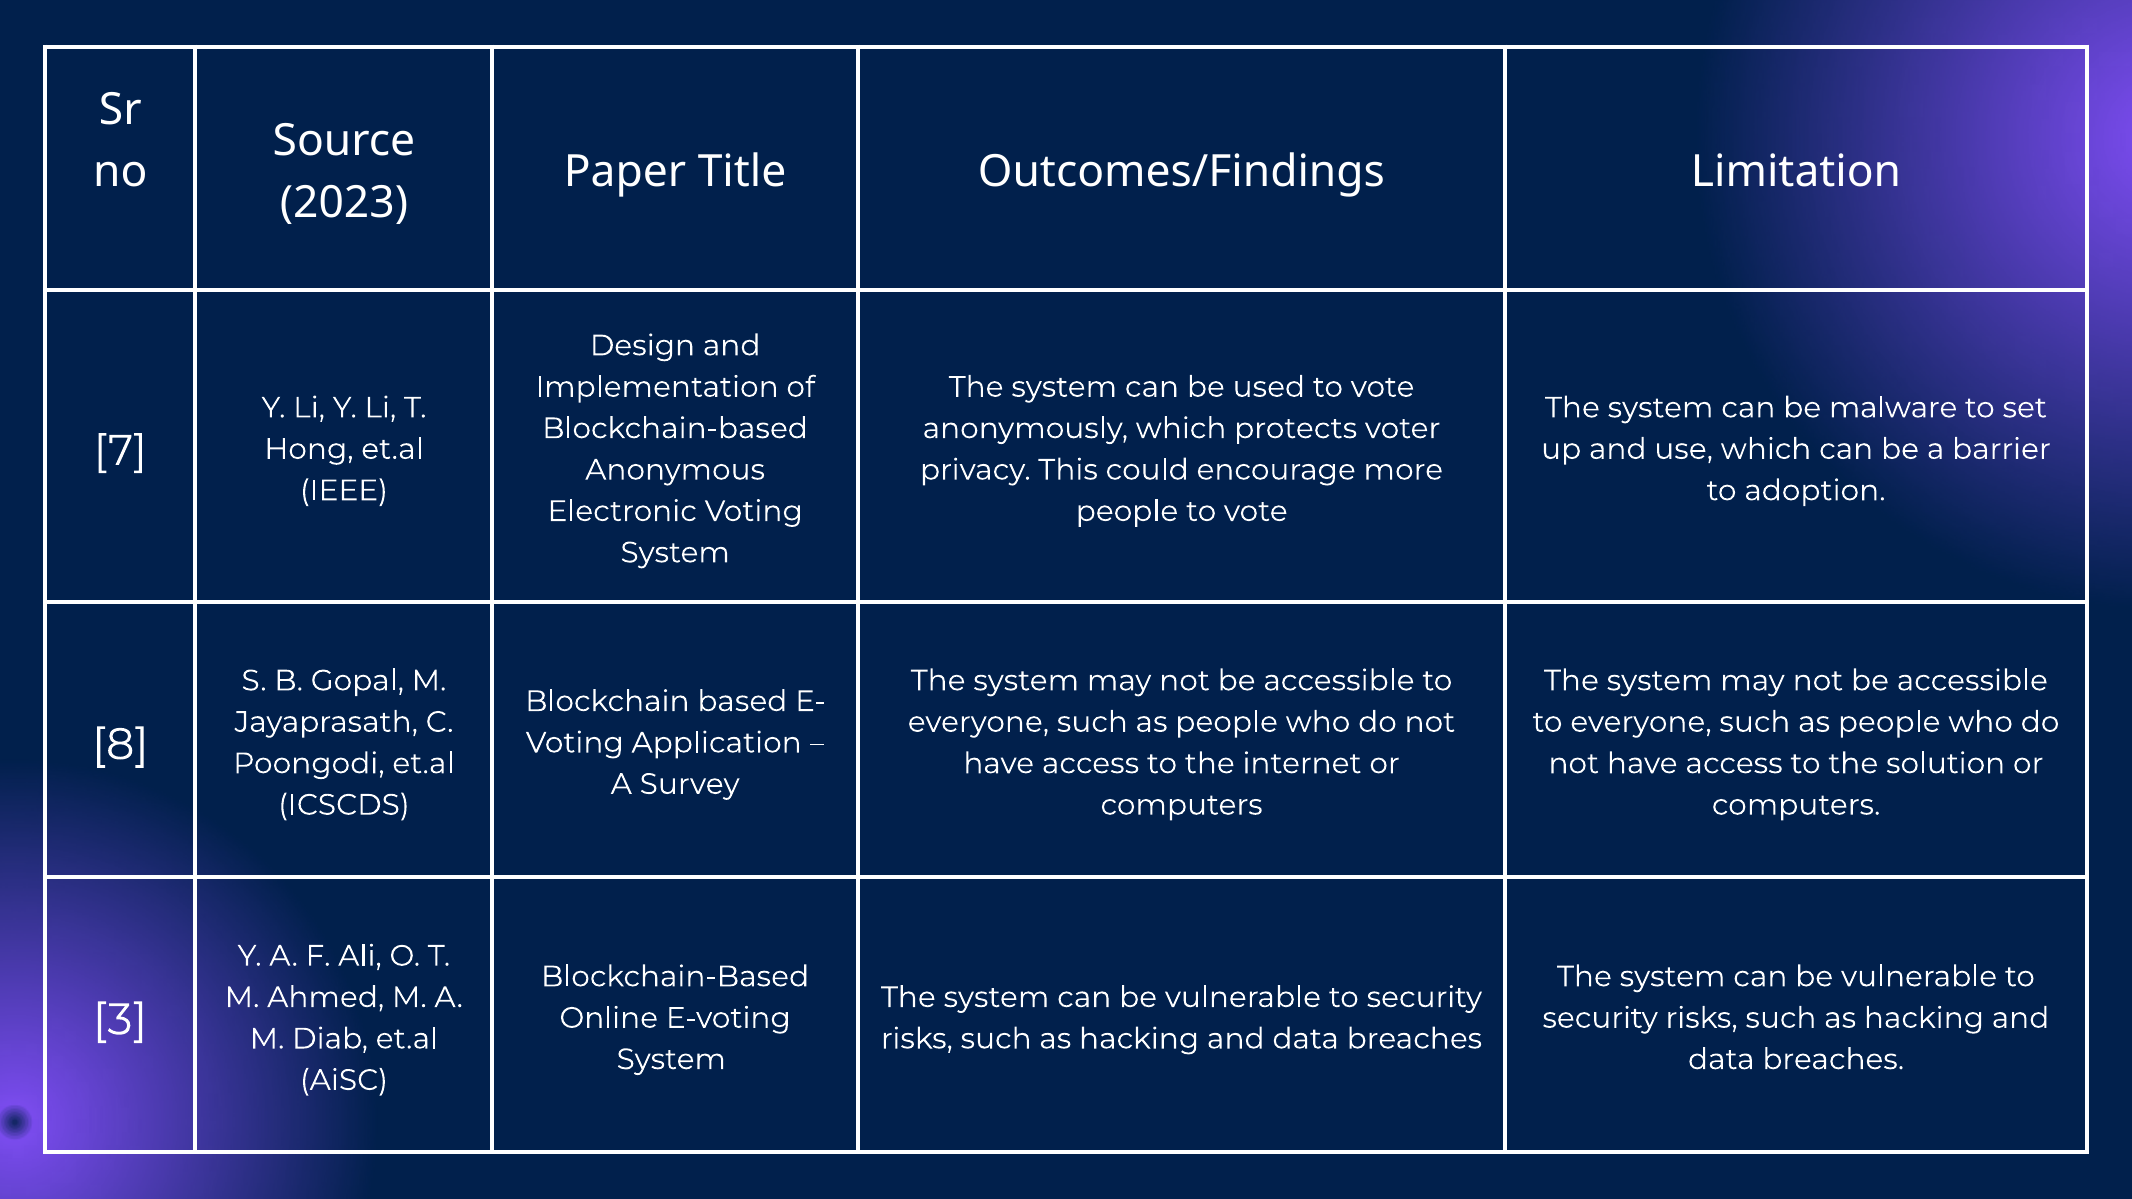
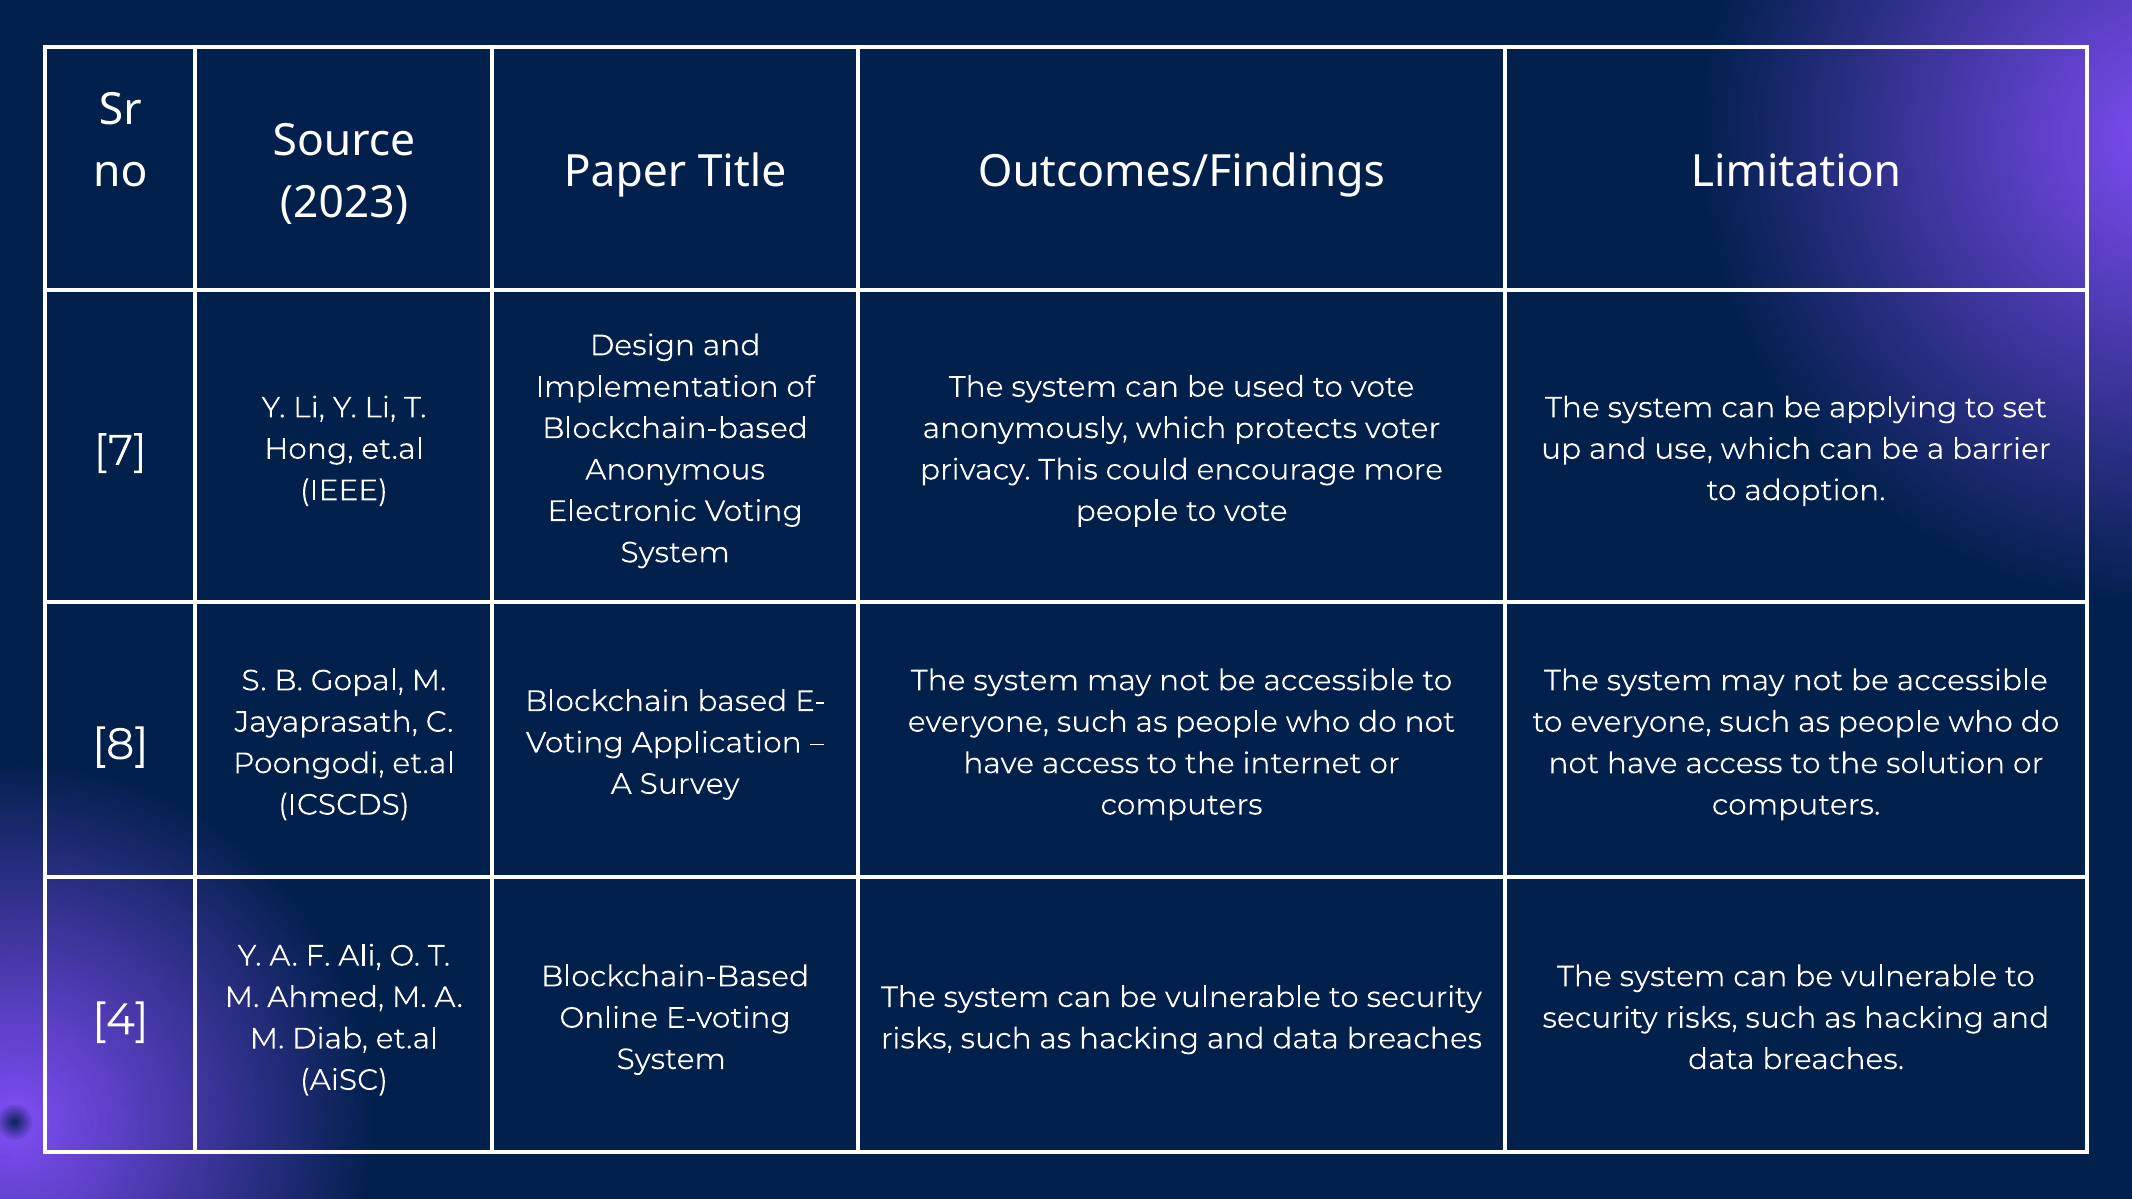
malware: malware -> applying
3: 3 -> 4
